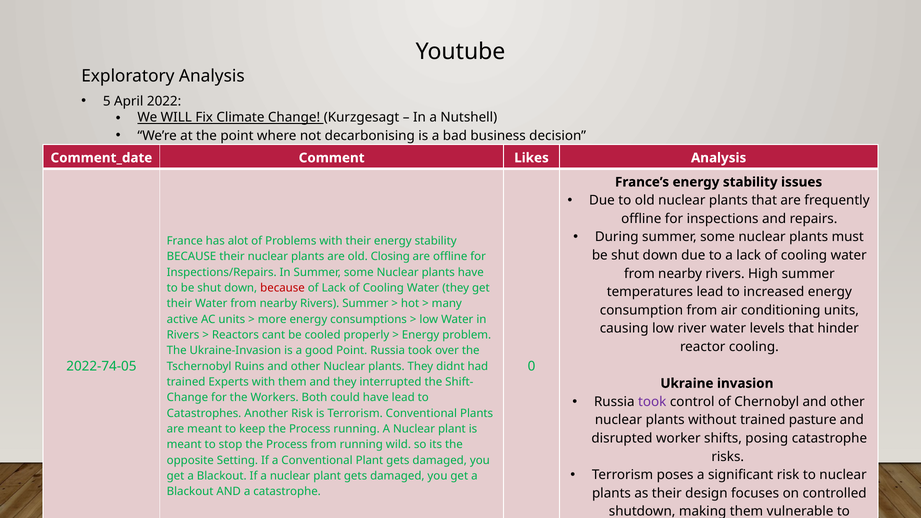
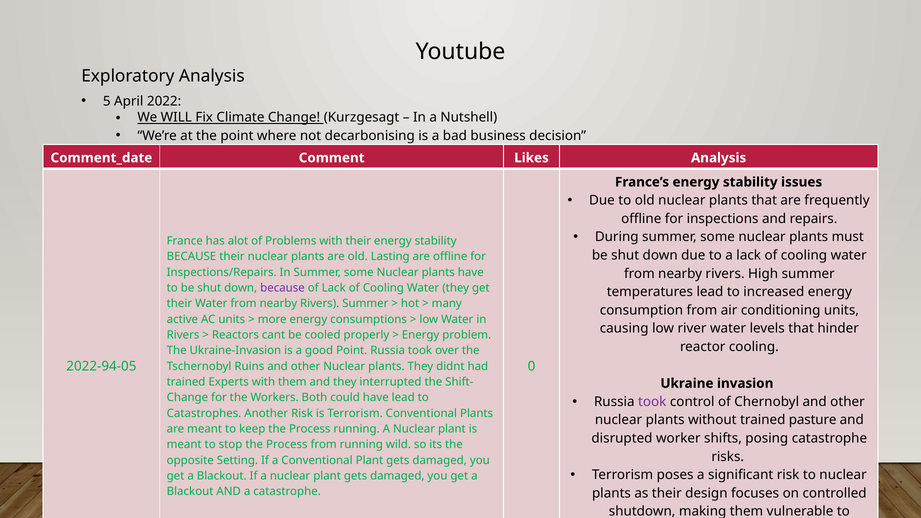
Closing: Closing -> Lasting
because at (283, 288) colour: red -> purple
2022-74-05: 2022-74-05 -> 2022-94-05
